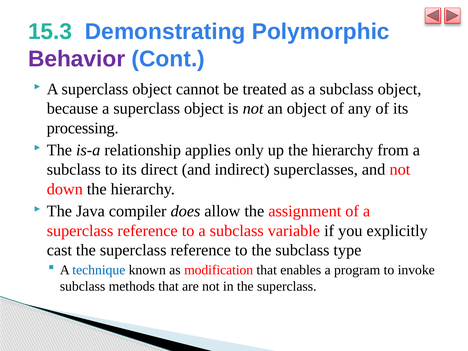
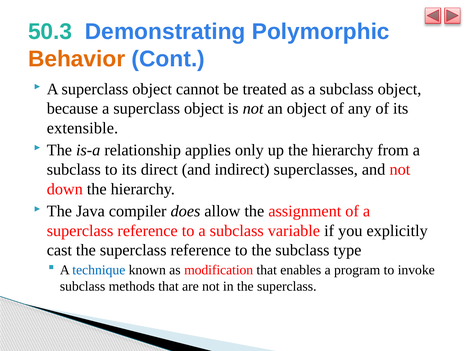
15.3: 15.3 -> 50.3
Behavior colour: purple -> orange
processing: processing -> extensible
